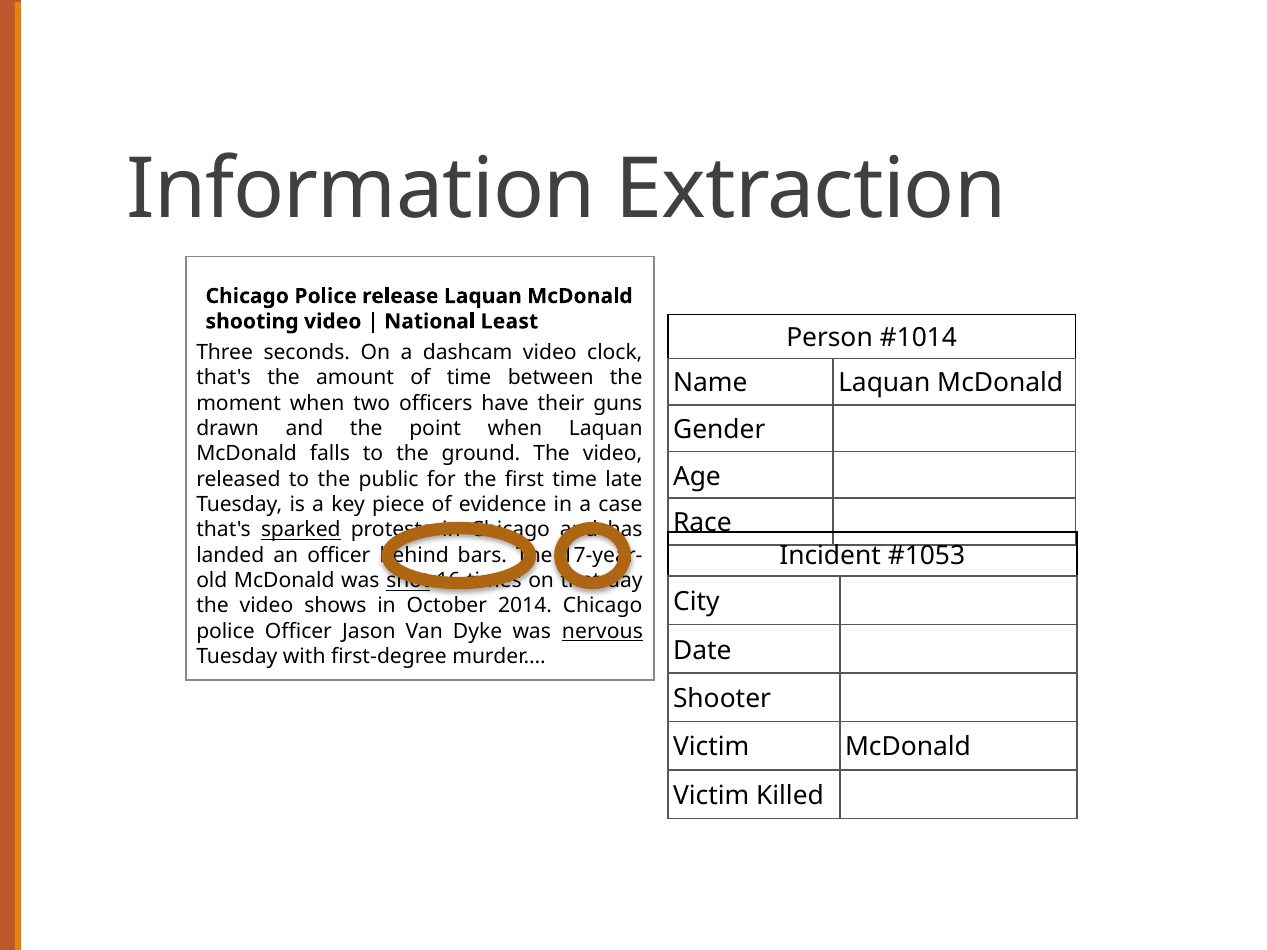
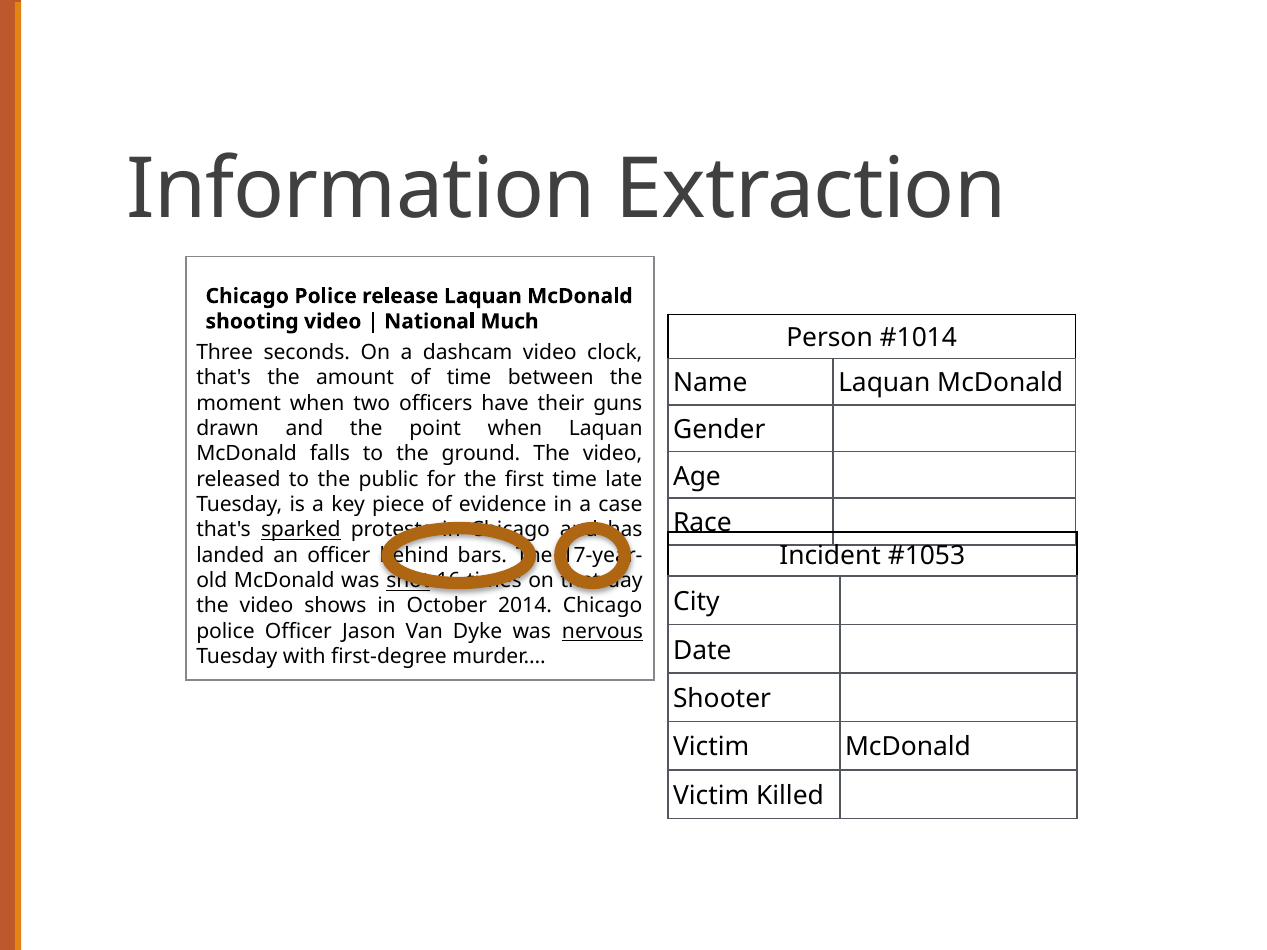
Least: Least -> Much
